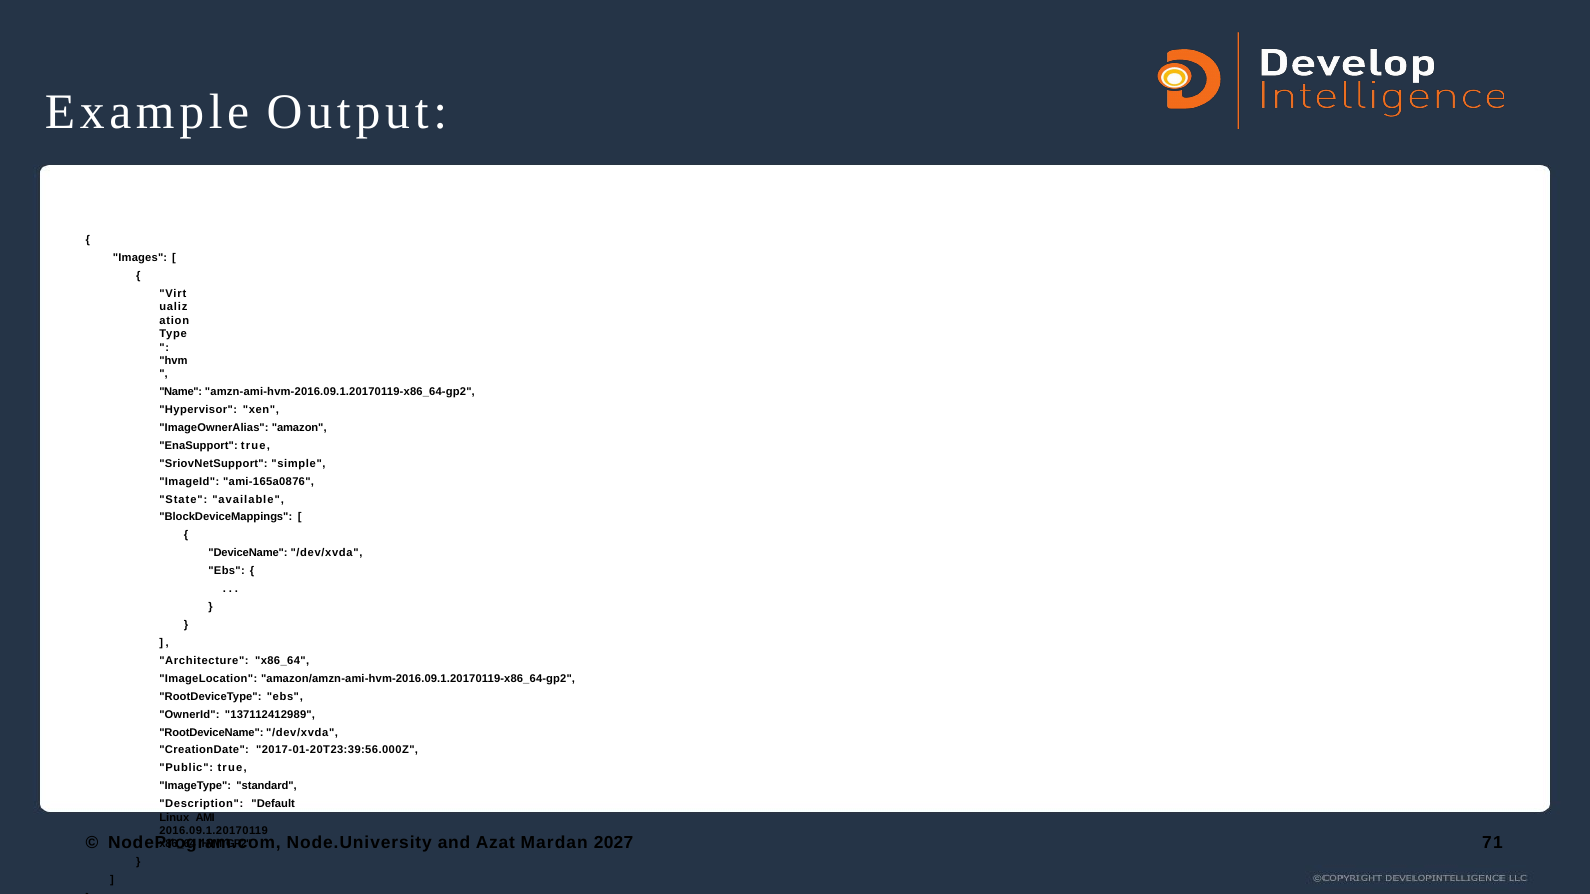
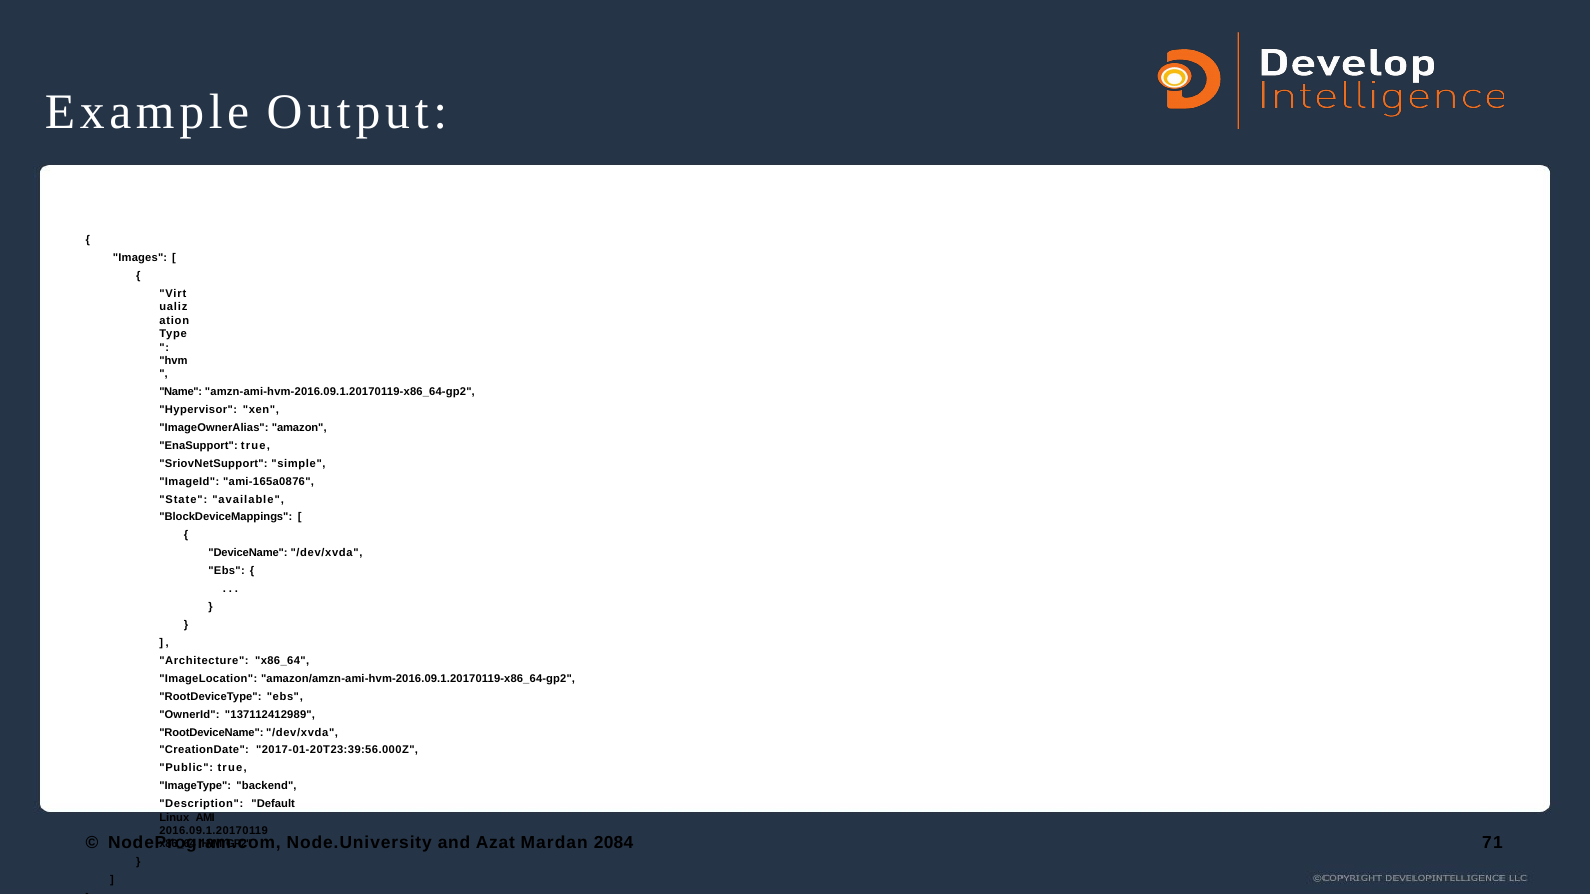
standard: standard -> backend
2027: 2027 -> 2084
